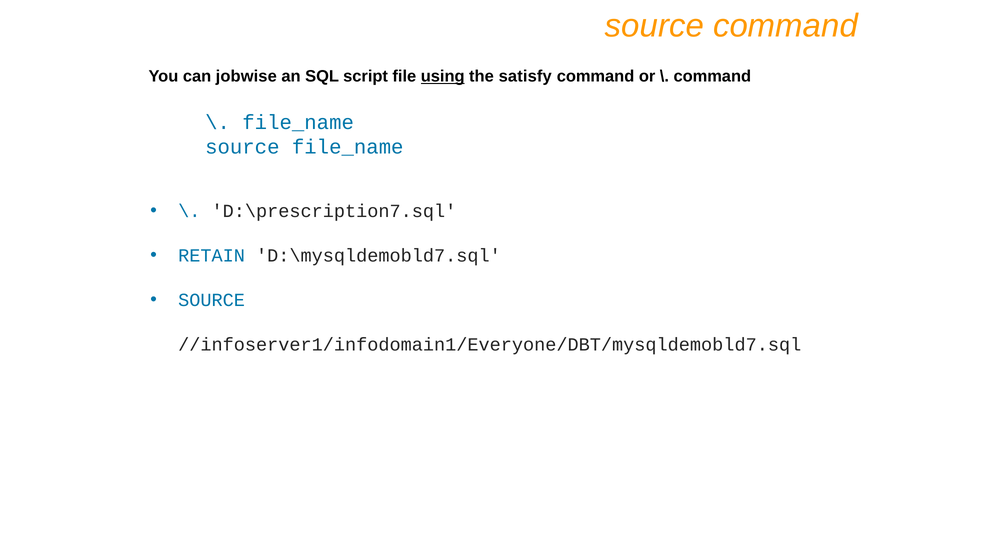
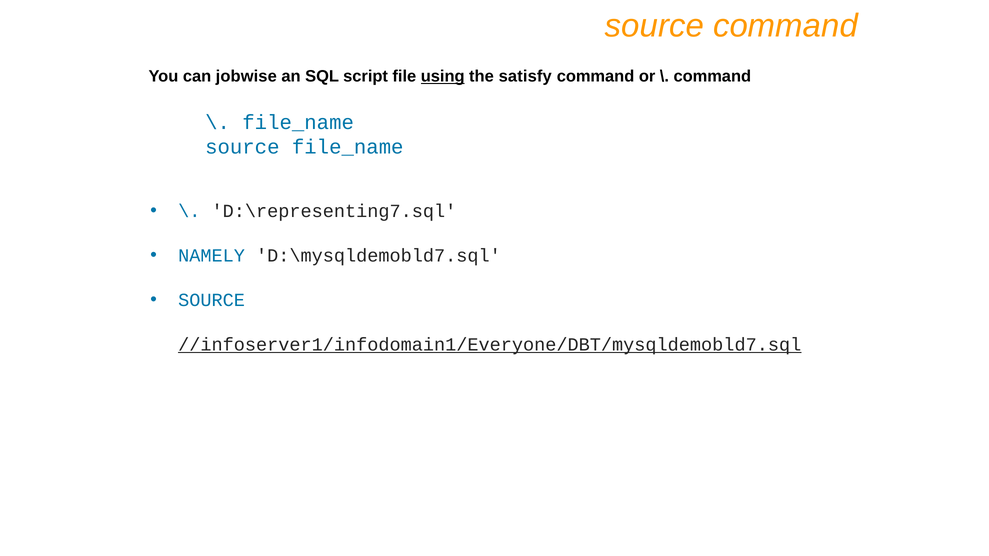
D:\prescription7.sql: D:\prescription7.sql -> D:\representing7.sql
RETAIN: RETAIN -> NAMELY
//infoserver1/infodomain1/Everyone/DBT/mysqldemobld7.sql underline: none -> present
